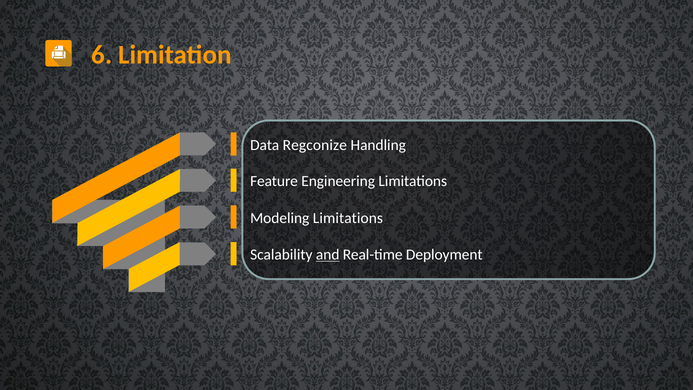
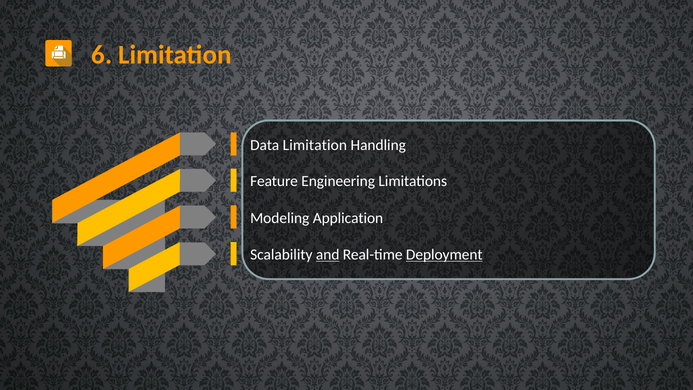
Data Regconize: Regconize -> Limitation
Modeling Limitations: Limitations -> Application
Deployment underline: none -> present
